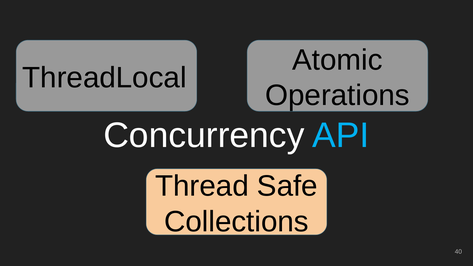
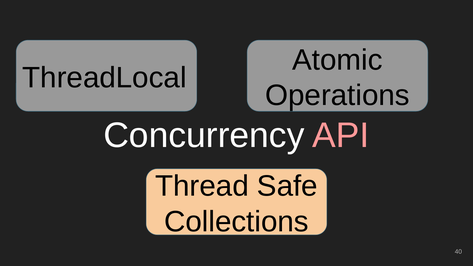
API colour: light blue -> pink
